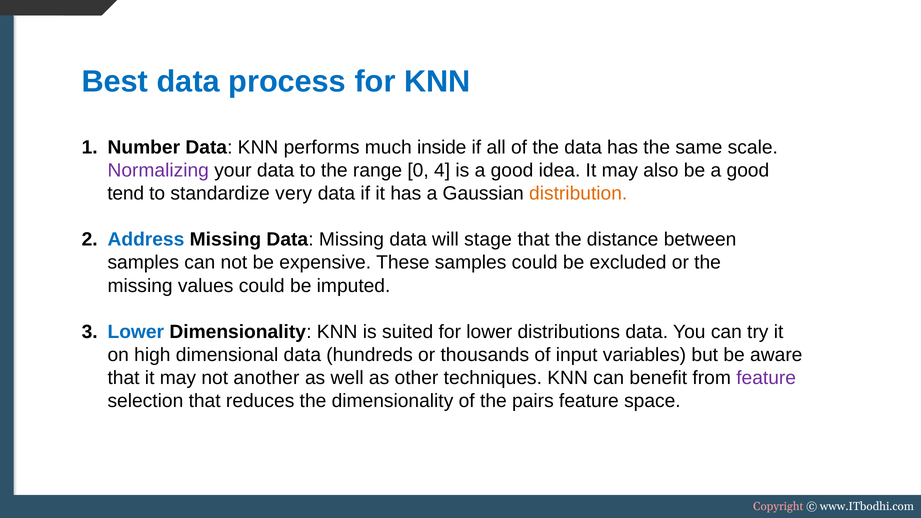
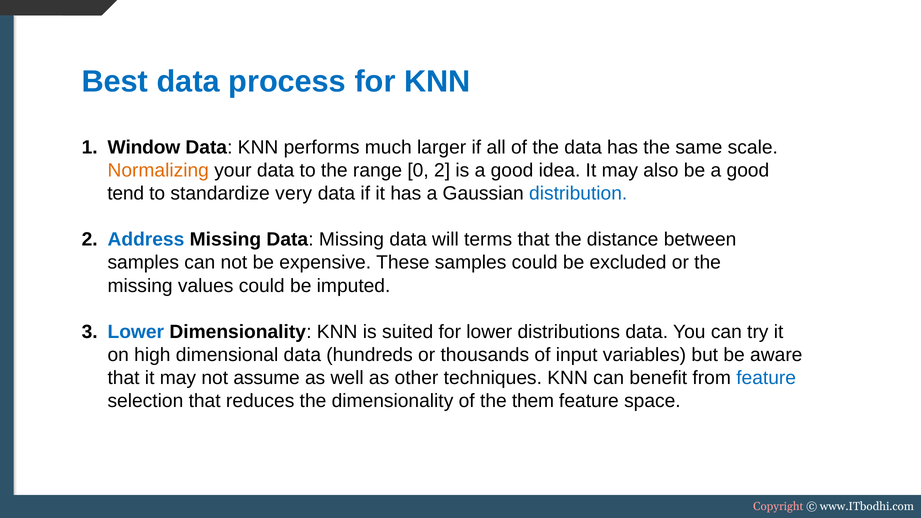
Number: Number -> Window
inside: inside -> larger
Normalizing colour: purple -> orange
0 4: 4 -> 2
distribution colour: orange -> blue
stage: stage -> terms
another: another -> assume
feature at (766, 378) colour: purple -> blue
pairs: pairs -> them
